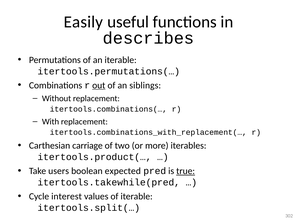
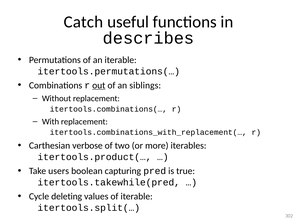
Easily: Easily -> Catch
carriage: carriage -> verbose
expected: expected -> capturing
true underline: present -> none
interest: interest -> deleting
